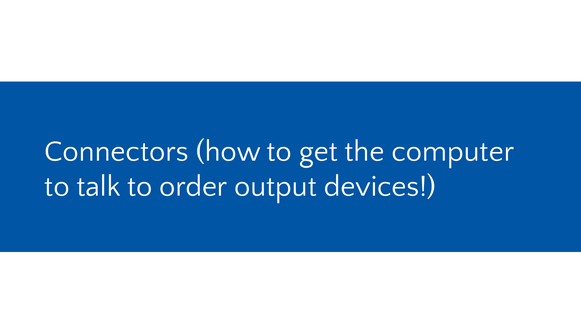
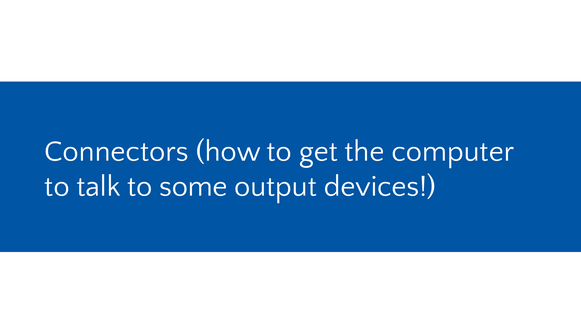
order: order -> some
